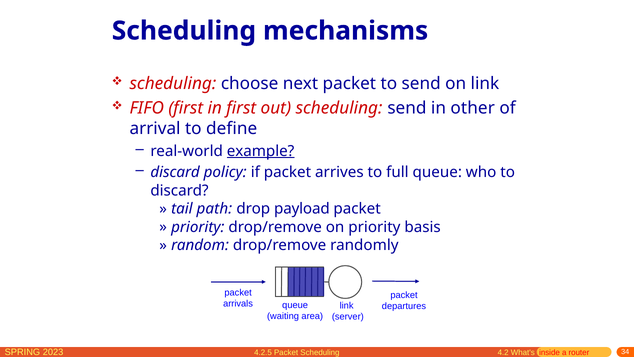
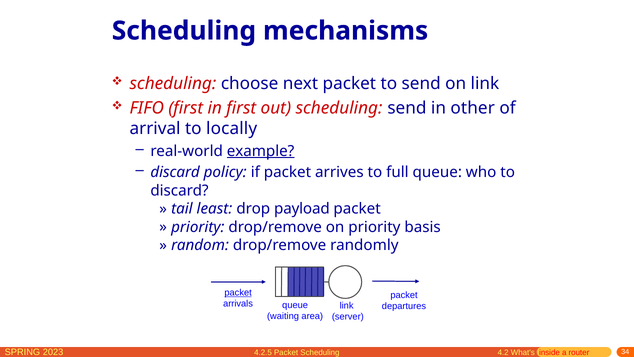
define: define -> locally
path: path -> least
packet at (238, 292) underline: none -> present
